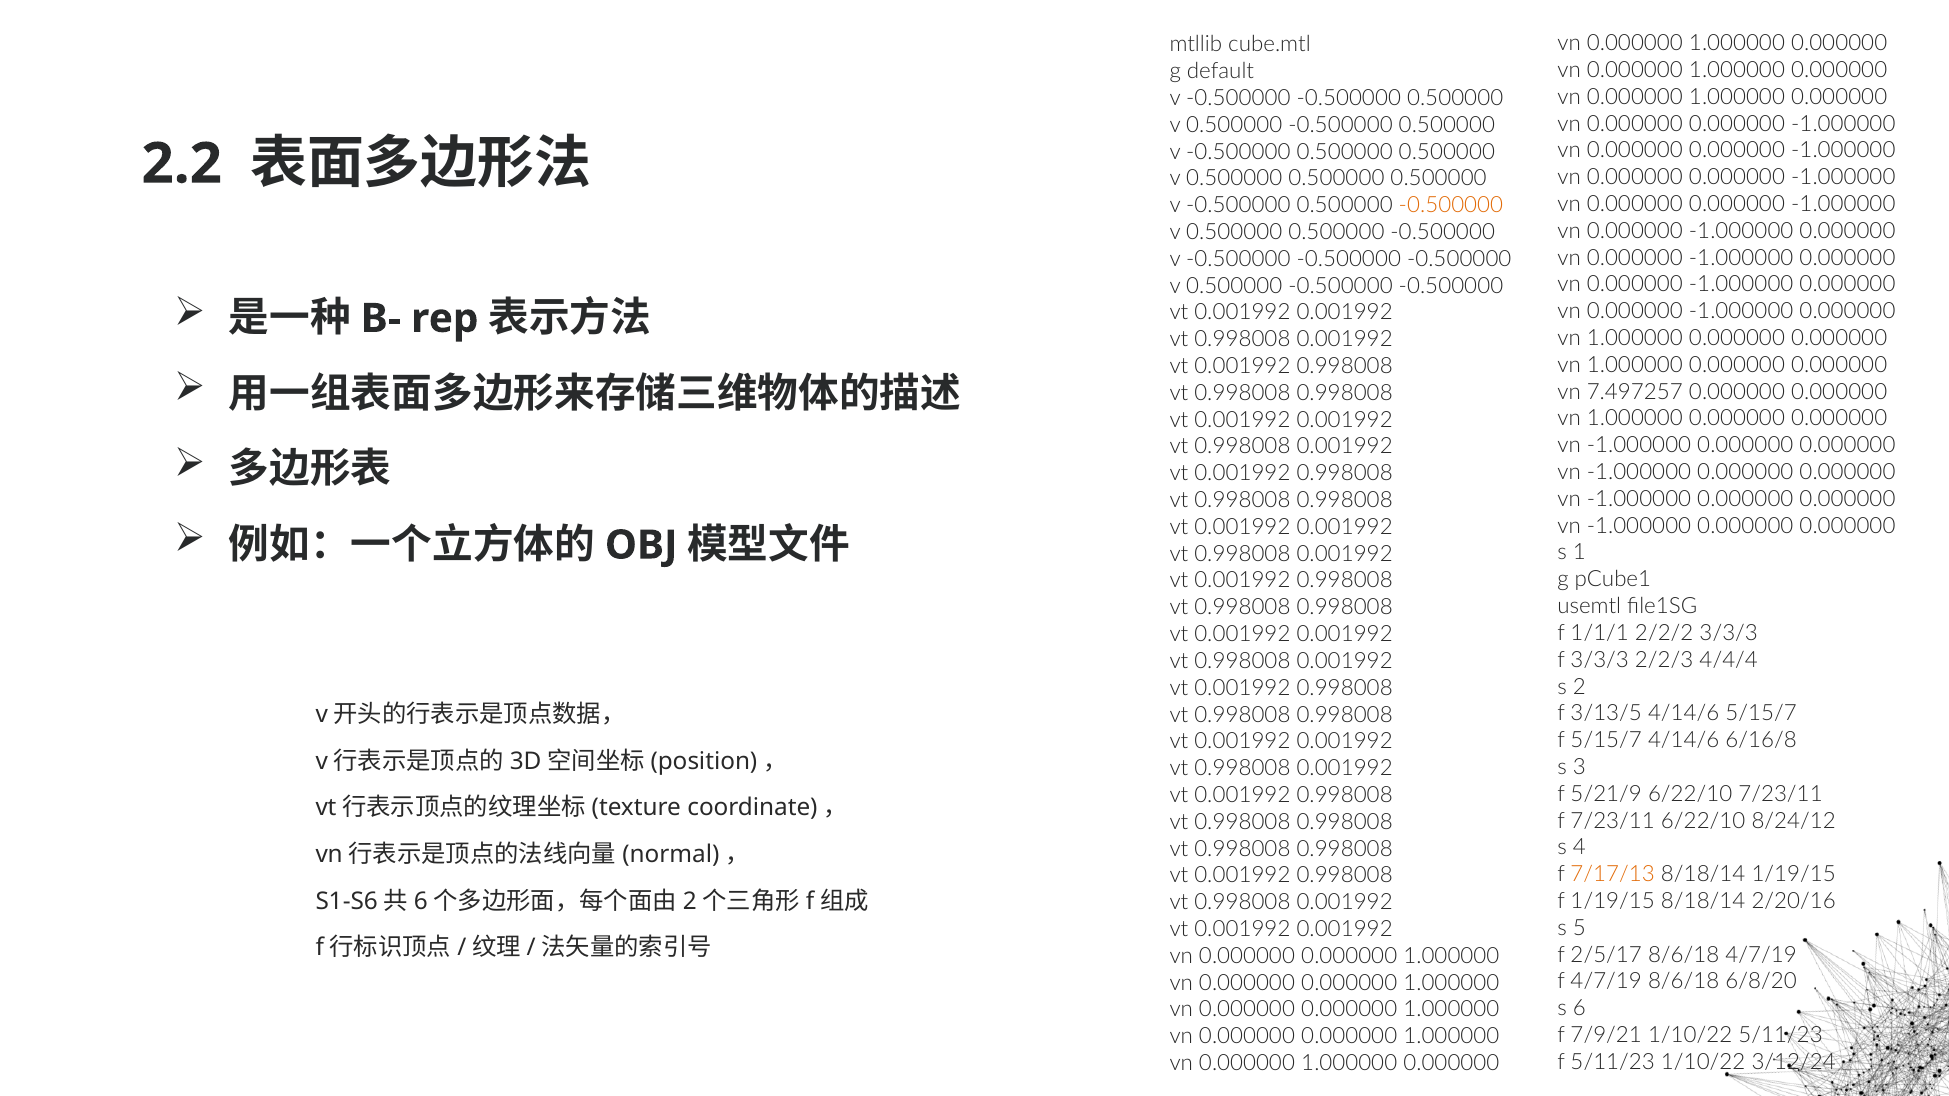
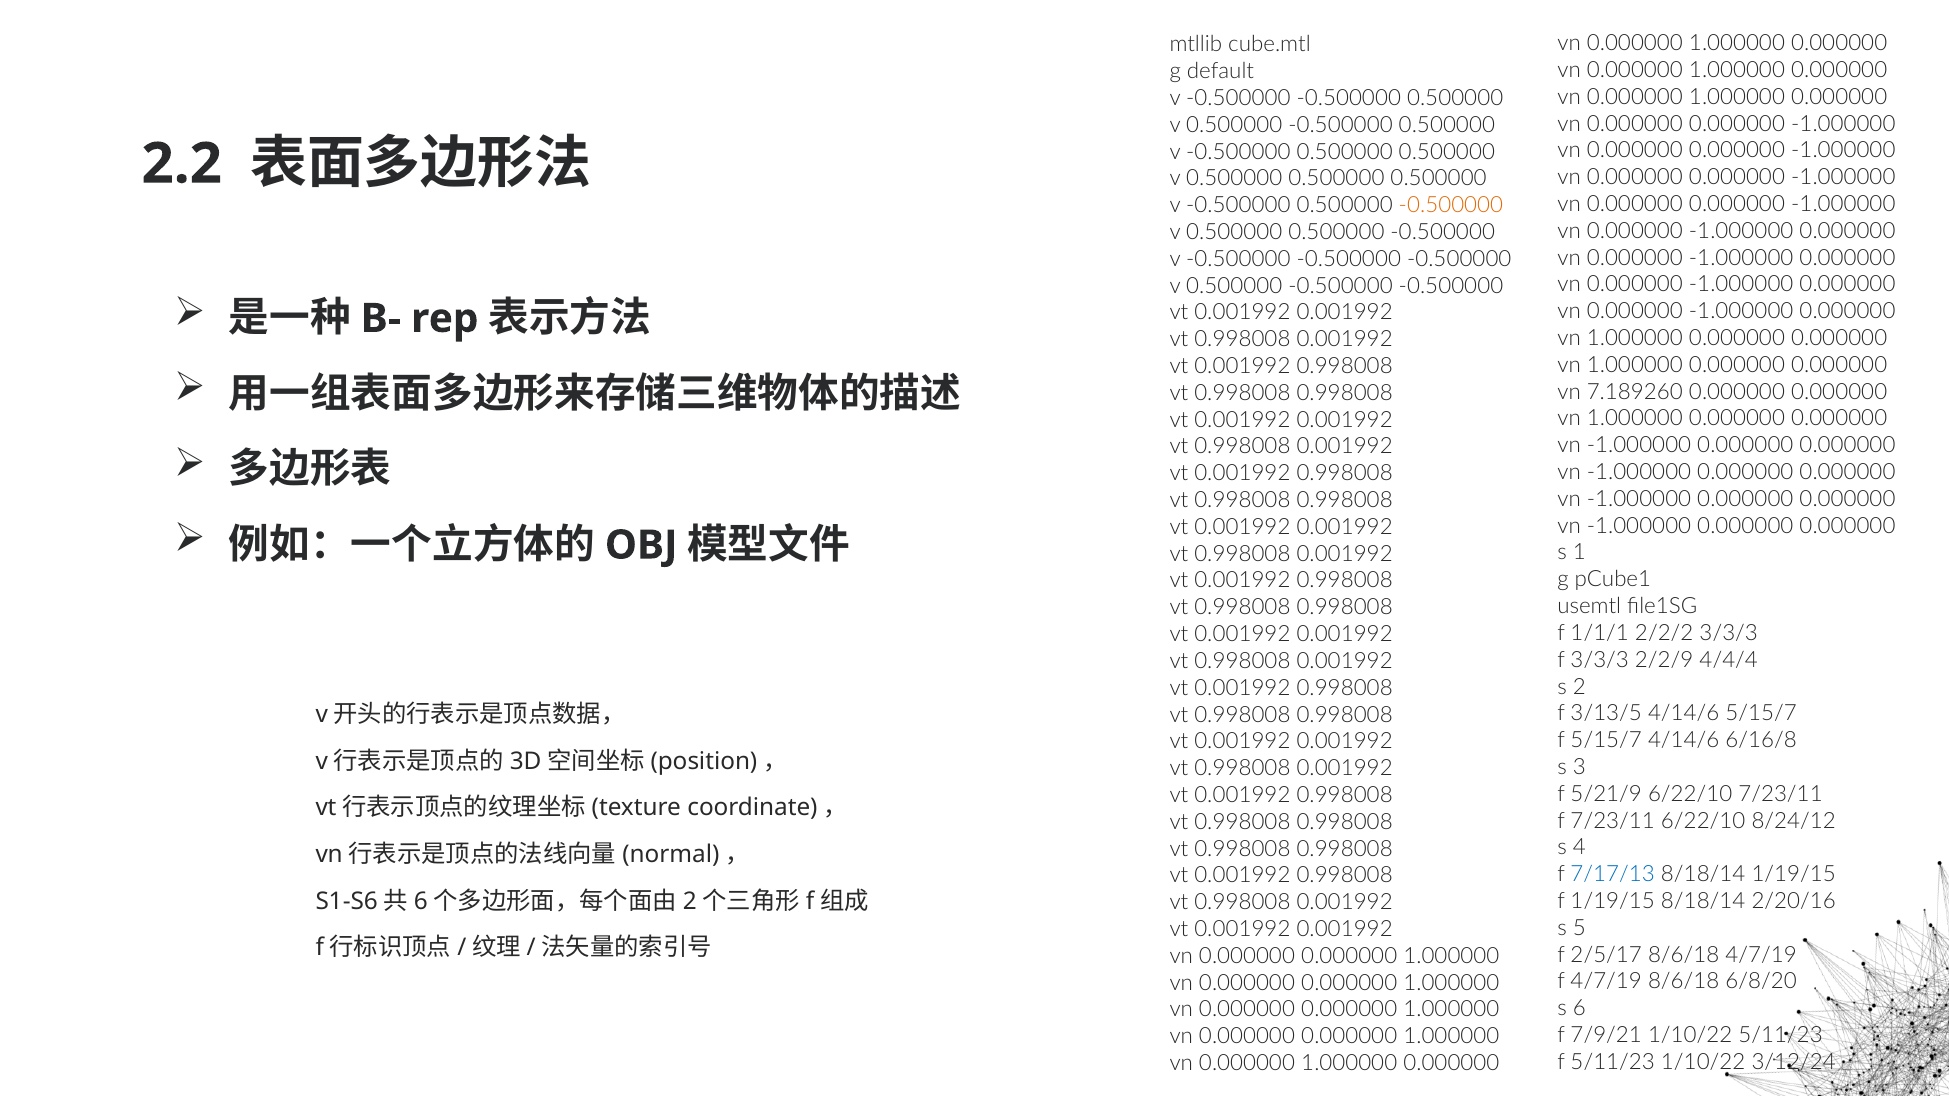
7.497257: 7.497257 -> 7.189260
2/2/3: 2/2/3 -> 2/2/9
7/17/13 colour: orange -> blue
